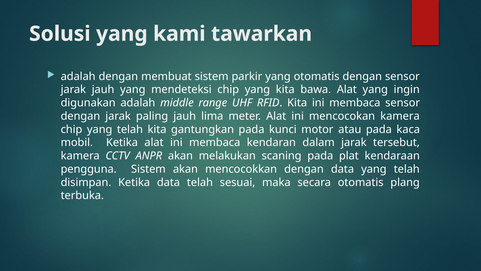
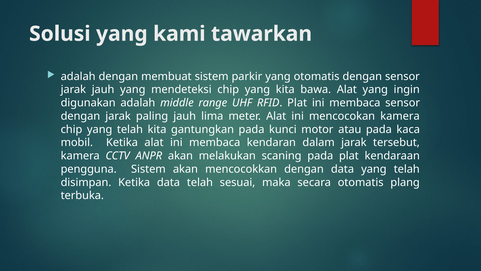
RFID Kita: Kita -> Plat
